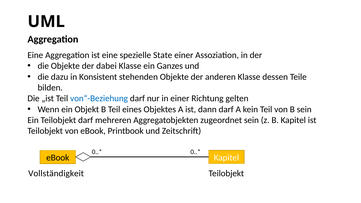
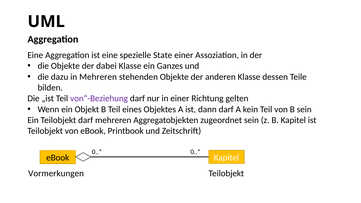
in Konsistent: Konsistent -> Mehreren
von“-Beziehung colour: blue -> purple
Vollständigkeit: Vollständigkeit -> Vormerkungen
